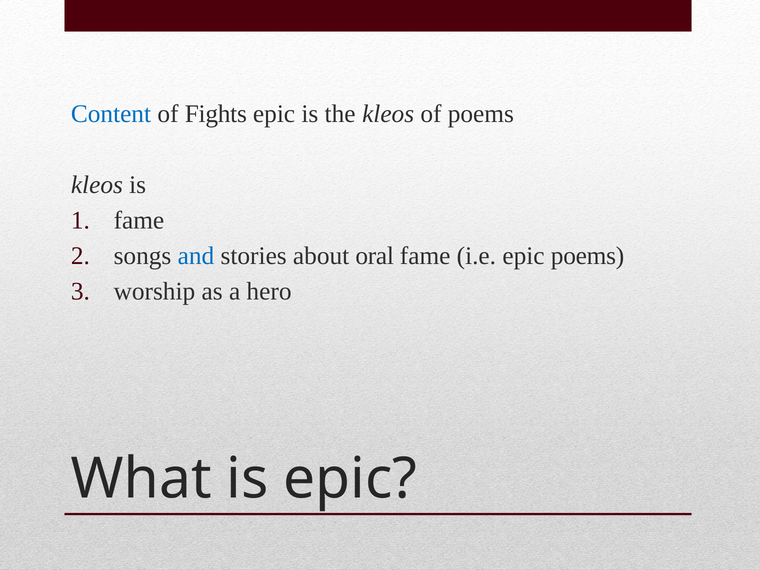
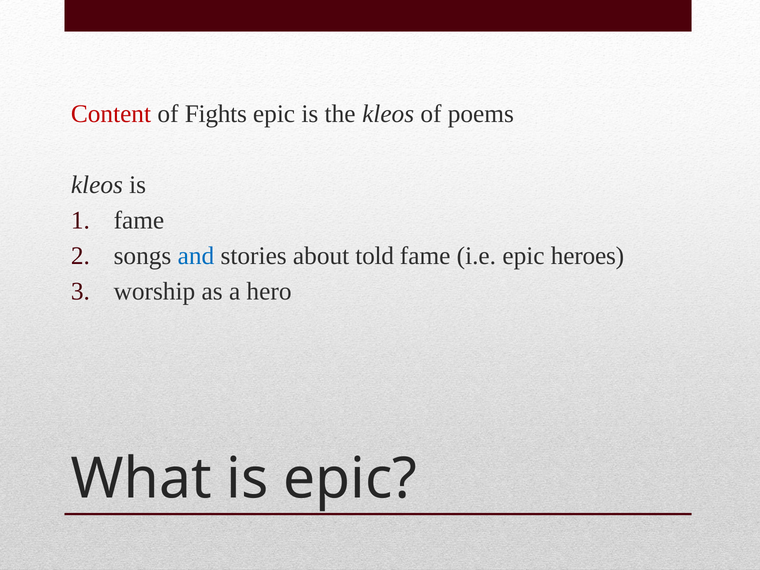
Content colour: blue -> red
oral: oral -> told
epic poems: poems -> heroes
